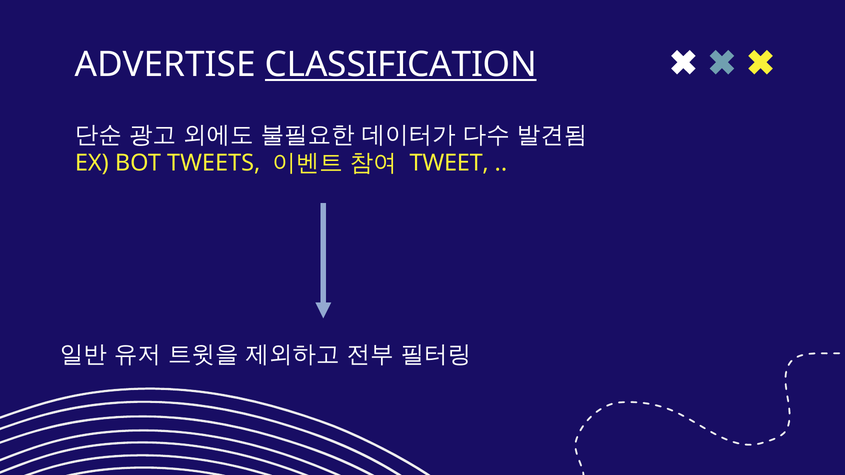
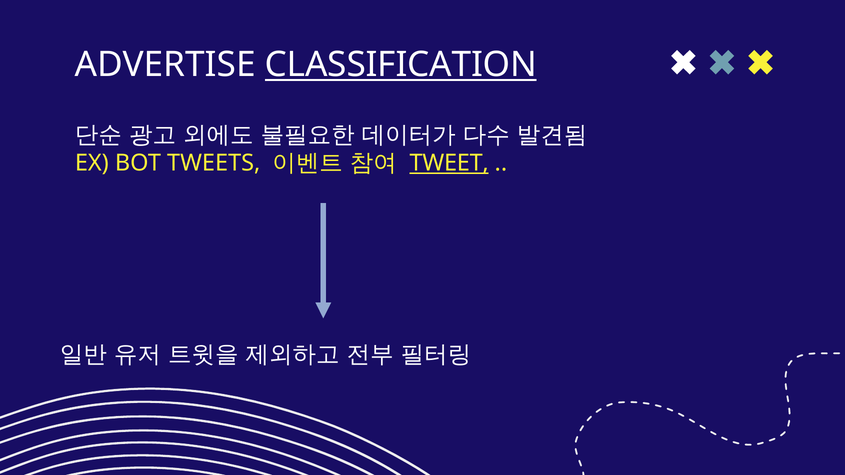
TWEET underline: none -> present
